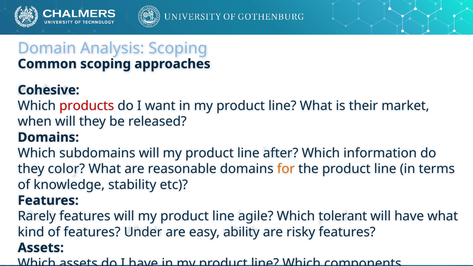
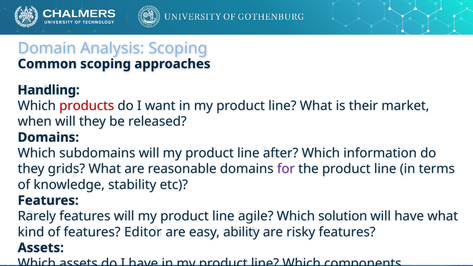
Cohesive: Cohesive -> Handling
color: color -> grids
for colour: orange -> purple
tolerant: tolerant -> solution
Under: Under -> Editor
